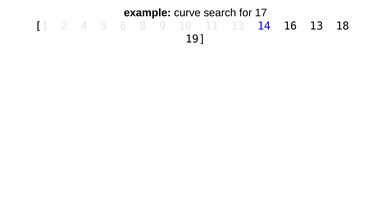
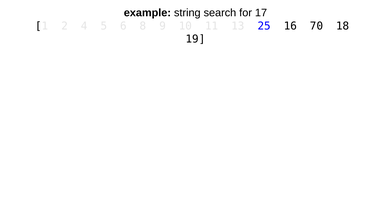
curve: curve -> string
14: 14 -> 25
16 13: 13 -> 70
